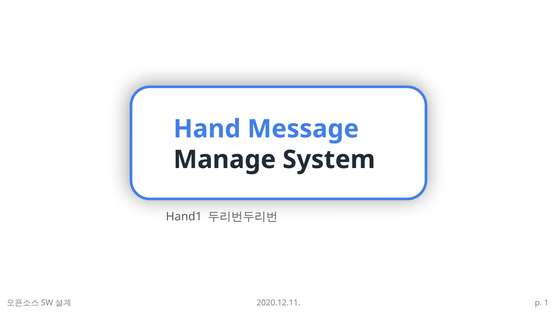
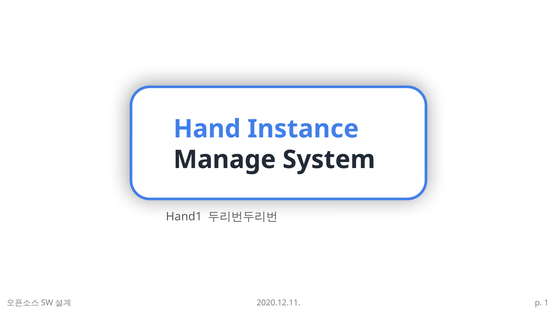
Message: Message -> Instance
